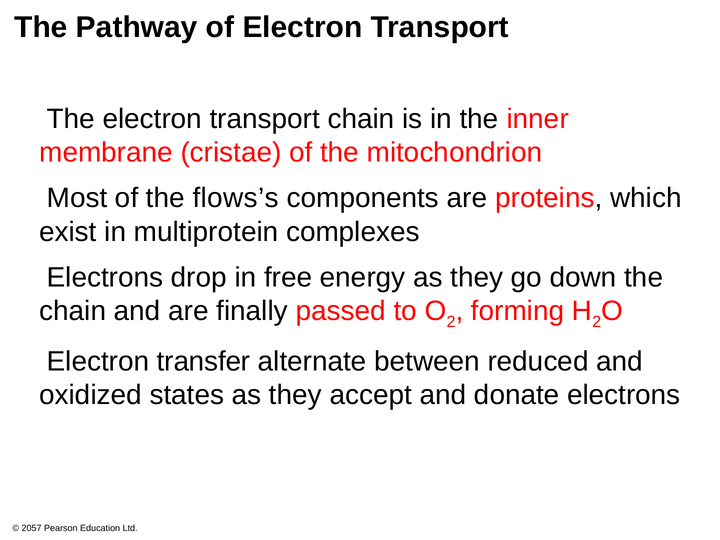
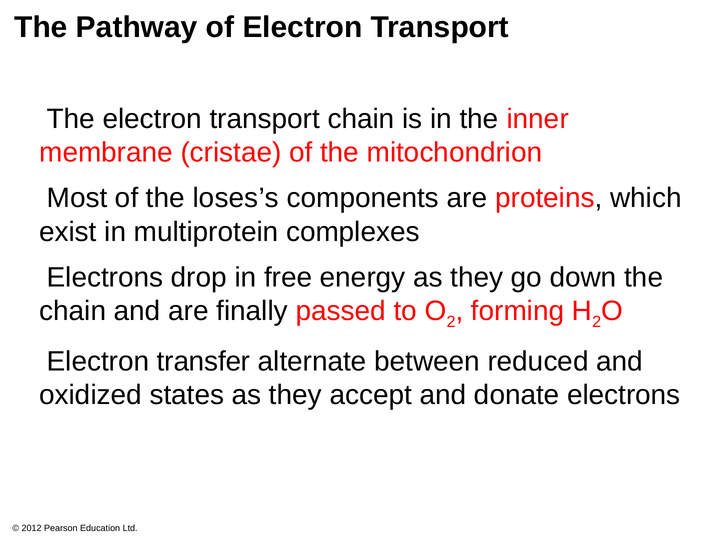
flows’s: flows’s -> loses’s
2057: 2057 -> 2012
